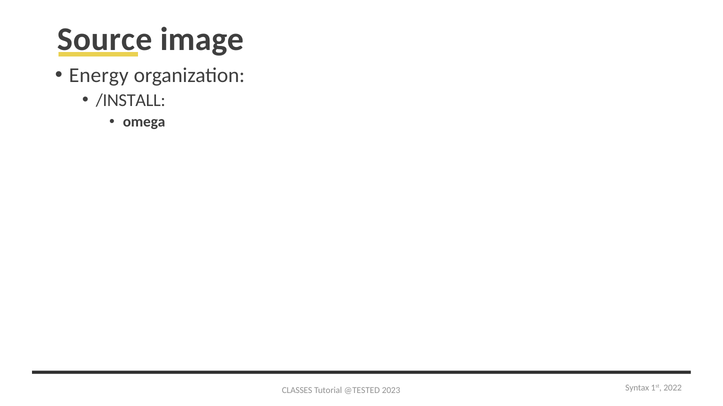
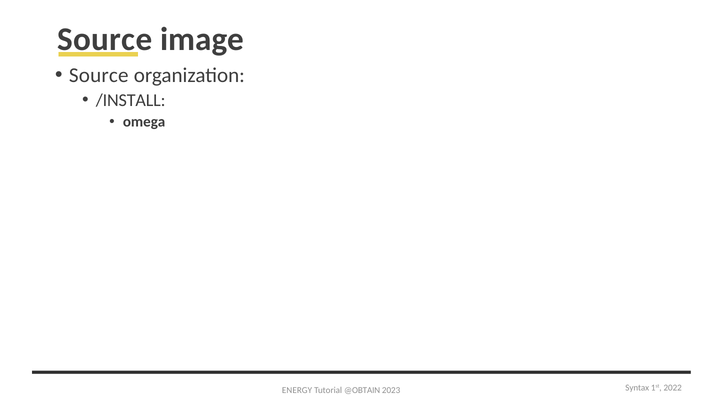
Energy at (99, 75): Energy -> Source
CLASSES: CLASSES -> ENERGY
@TESTED: @TESTED -> @OBTAIN
